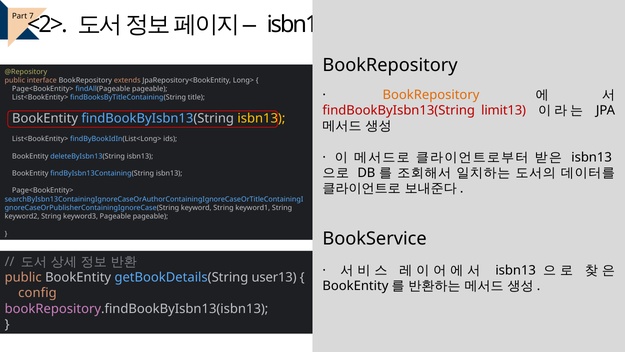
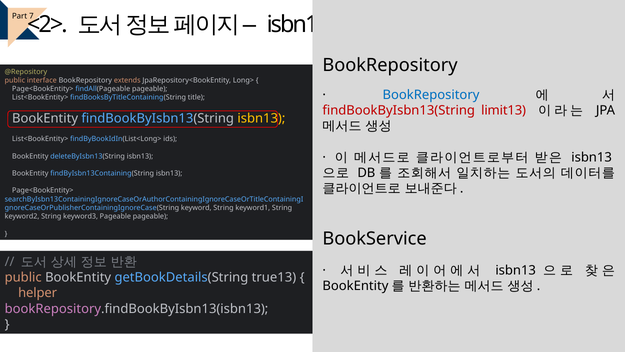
BookRepository at (431, 95) colour: orange -> blue
user13: user13 -> true13
config: config -> helper
